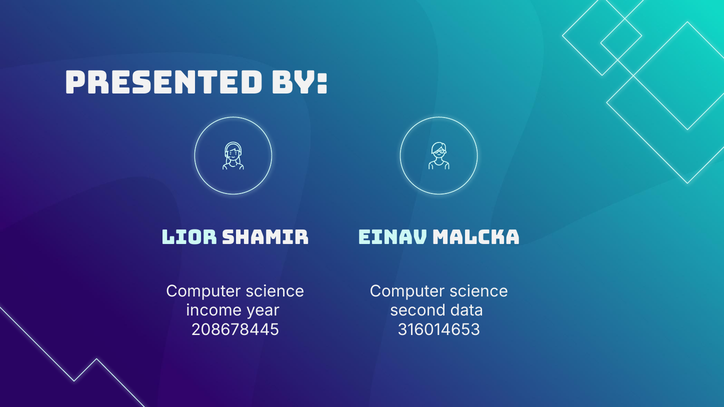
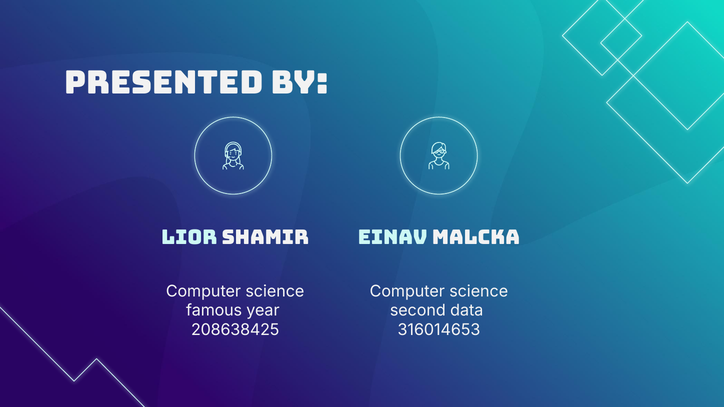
income: income -> famous
208678445: 208678445 -> 208638425
